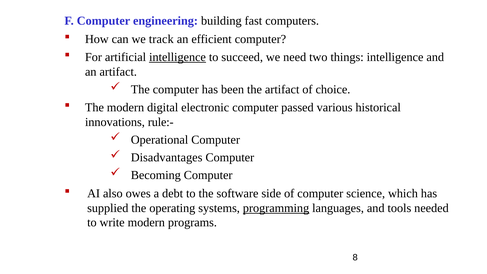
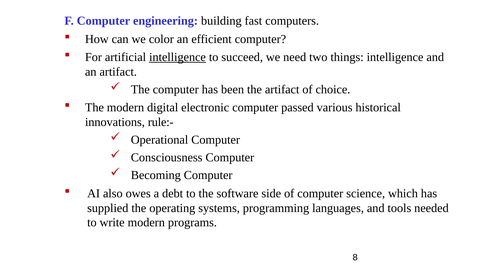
track: track -> color
Disadvantages: Disadvantages -> Consciousness
programming underline: present -> none
